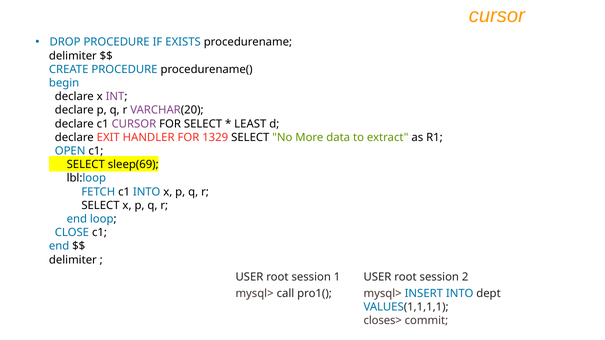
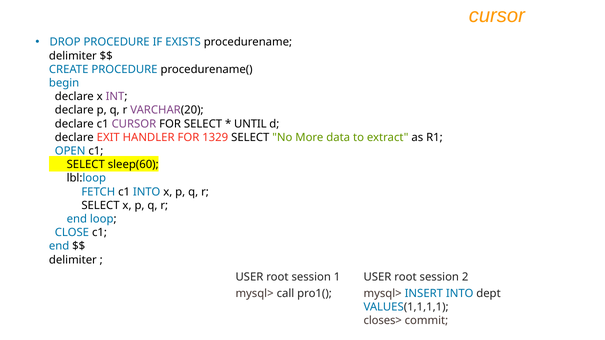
LEAST: LEAST -> UNTIL
sleep(69: sleep(69 -> sleep(60
